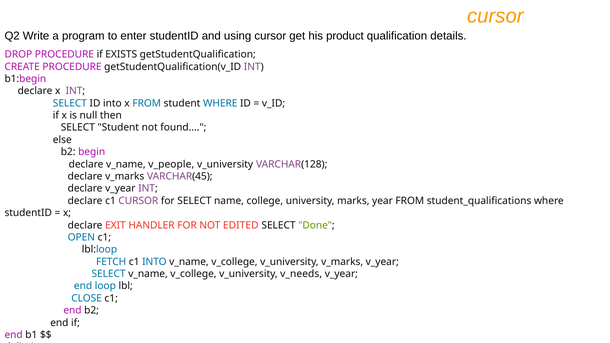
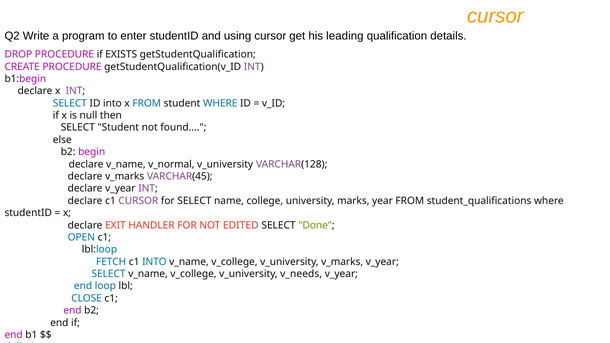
product: product -> leading
v_people: v_people -> v_normal
